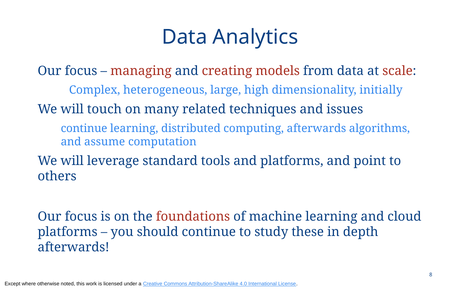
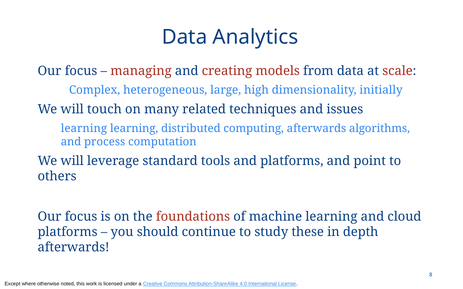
continue at (84, 128): continue -> learning
assume: assume -> process
